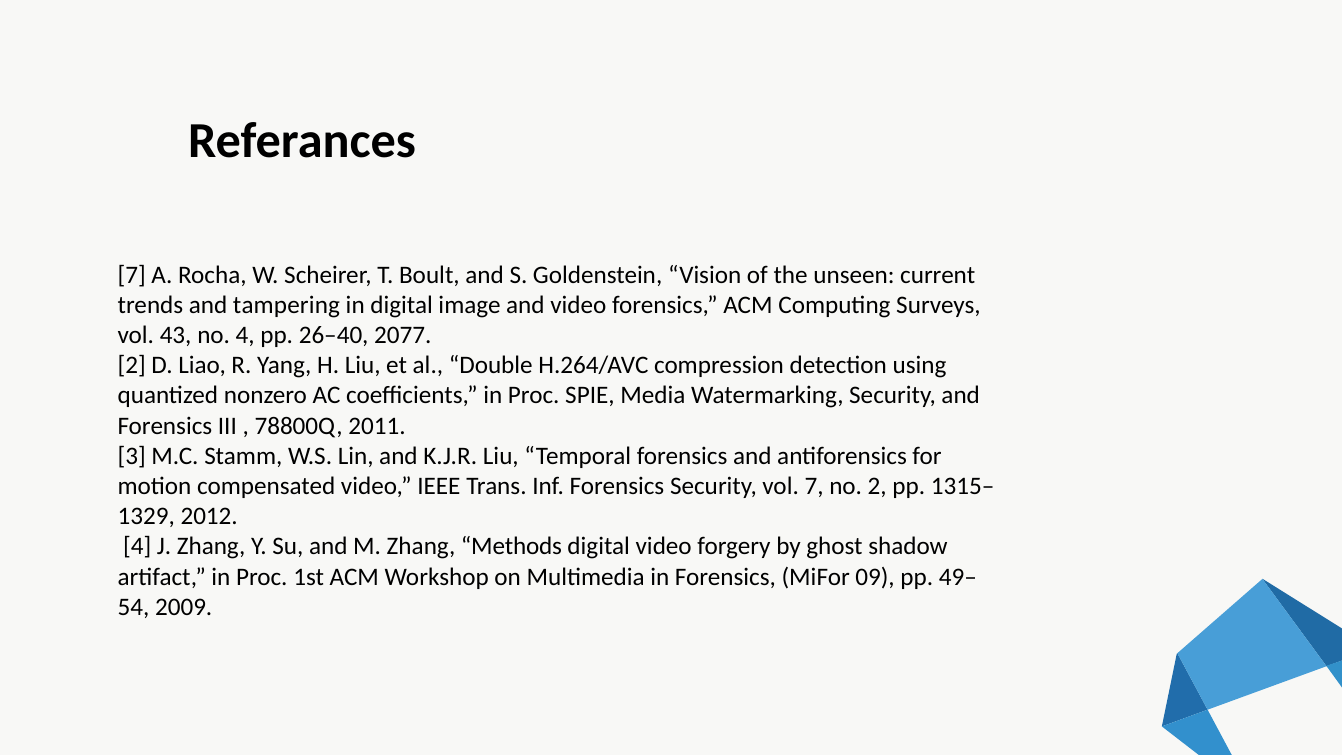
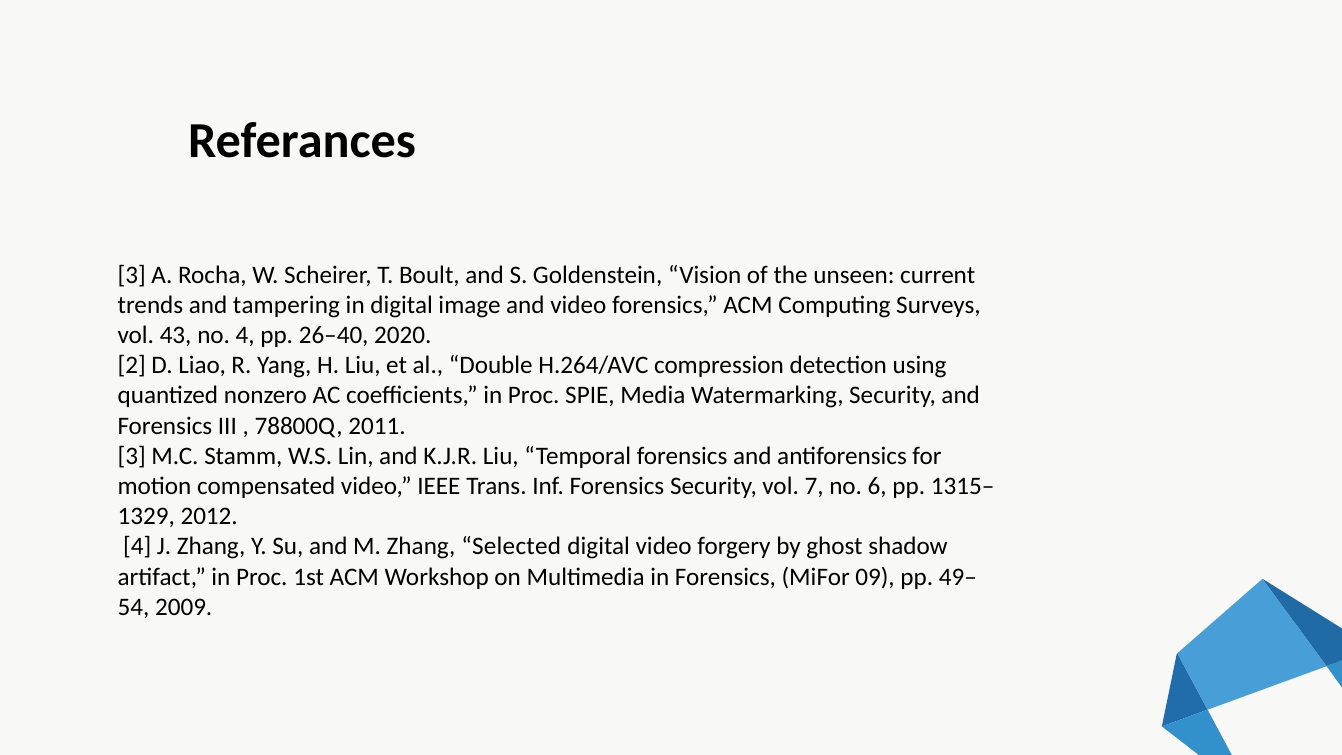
7 at (132, 275): 7 -> 3
2077: 2077 -> 2020
no 2: 2 -> 6
Methods: Methods -> Selected
